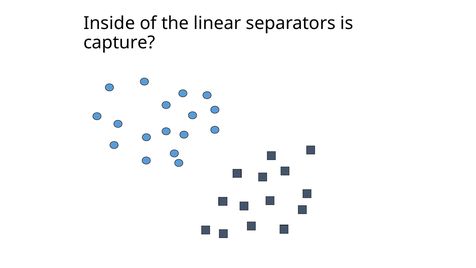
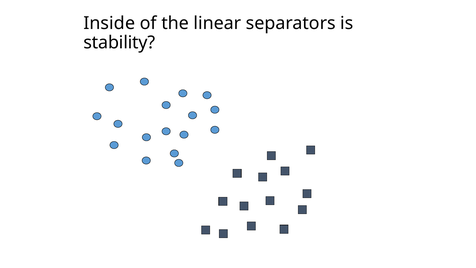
capture: capture -> stability
